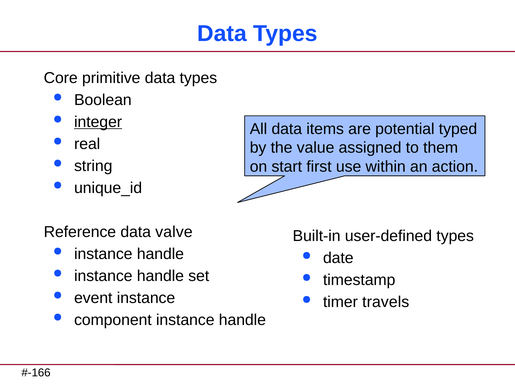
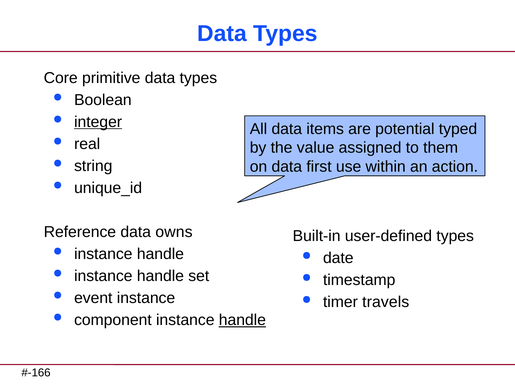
on start: start -> data
valve: valve -> owns
handle at (242, 320) underline: none -> present
